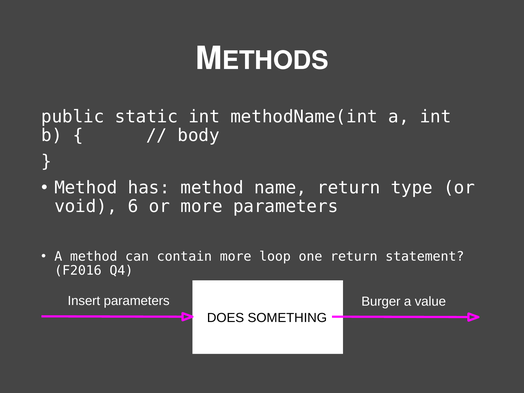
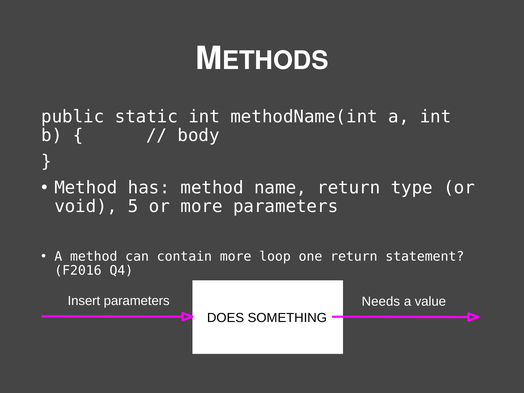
6: 6 -> 5
Burger: Burger -> Needs
